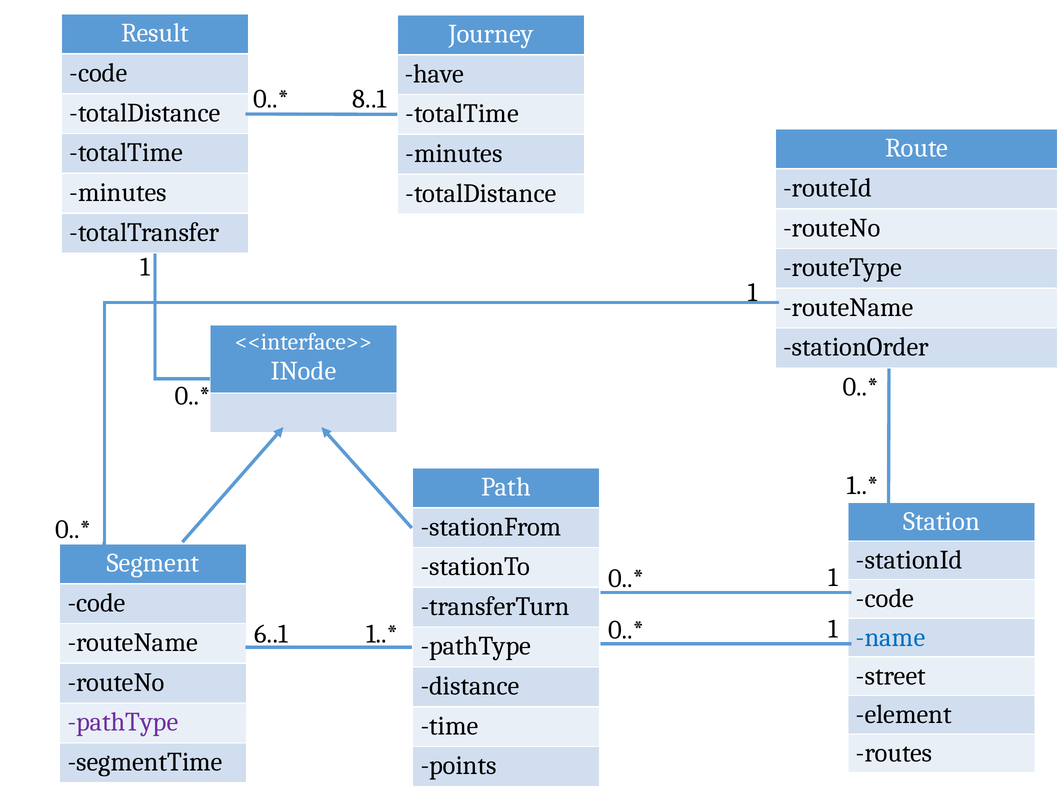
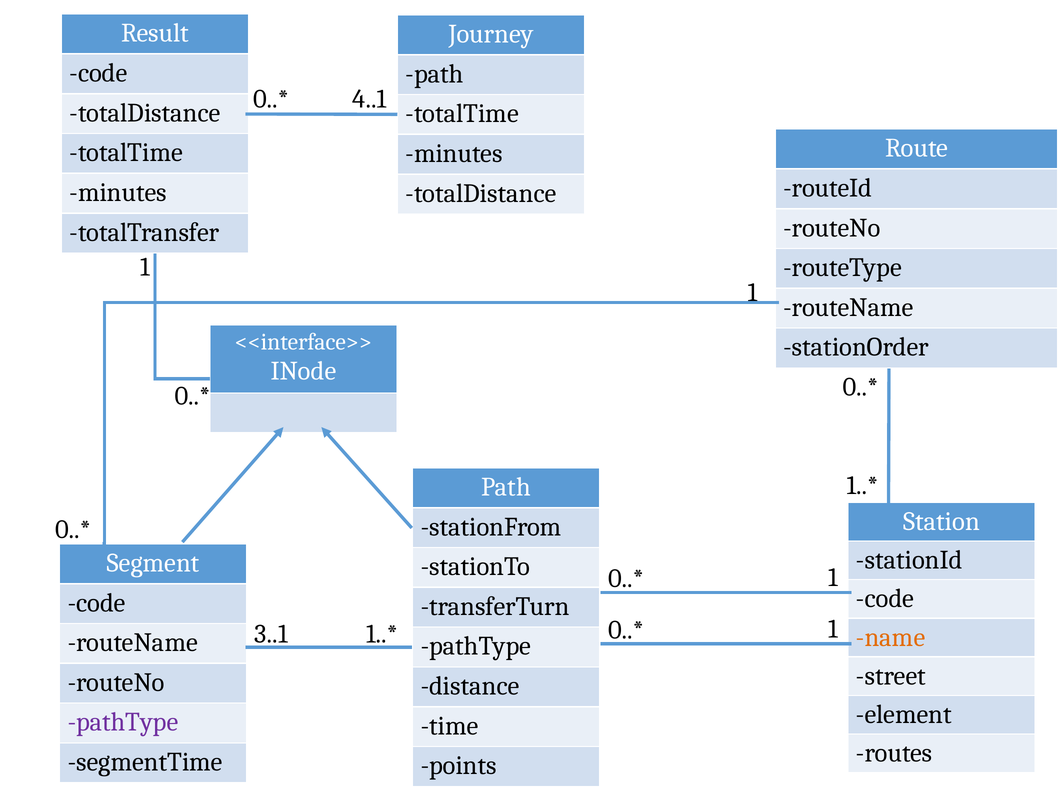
have at (435, 74): have -> path
8..1: 8..1 -> 4..1
6..1: 6..1 -> 3..1
name colour: blue -> orange
